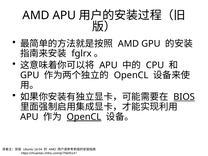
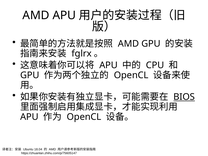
OpenCL at (84, 117) underline: present -> none
